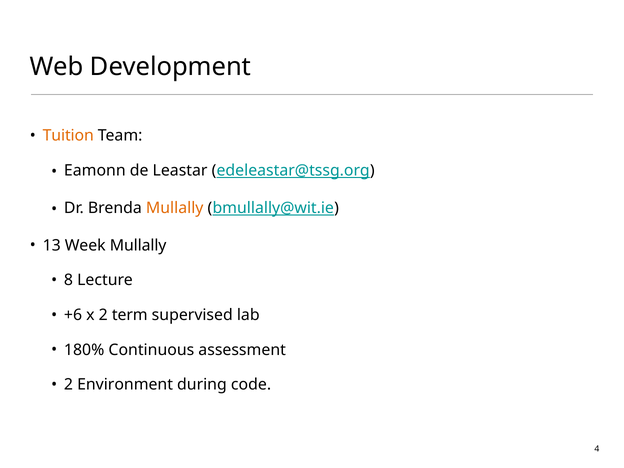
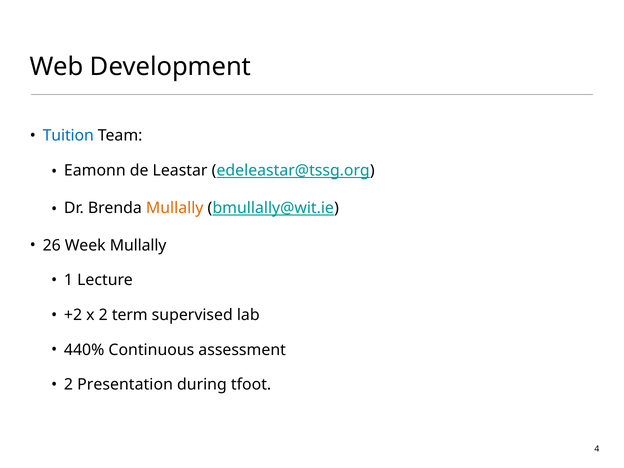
Tuition colour: orange -> blue
13: 13 -> 26
8: 8 -> 1
+6: +6 -> +2
180%: 180% -> 440%
Environment: Environment -> Presentation
code: code -> tfoot
